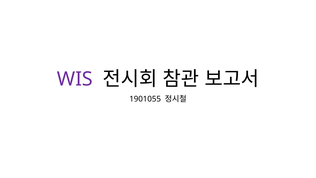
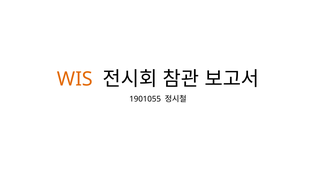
WIS colour: purple -> orange
